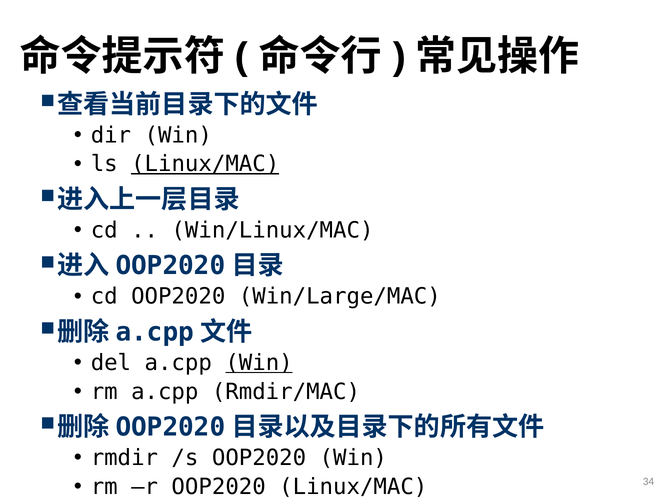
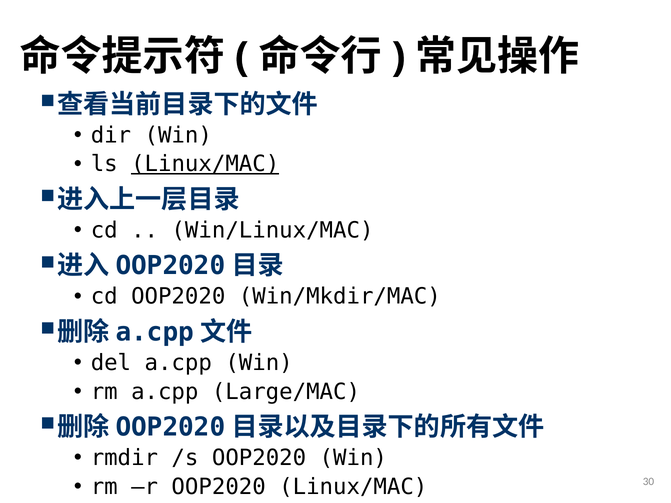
Win/Large/MAC: Win/Large/MAC -> Win/Mkdir/MAC
Win at (259, 363) underline: present -> none
Rmdir/MAC: Rmdir/MAC -> Large/MAC
34: 34 -> 30
